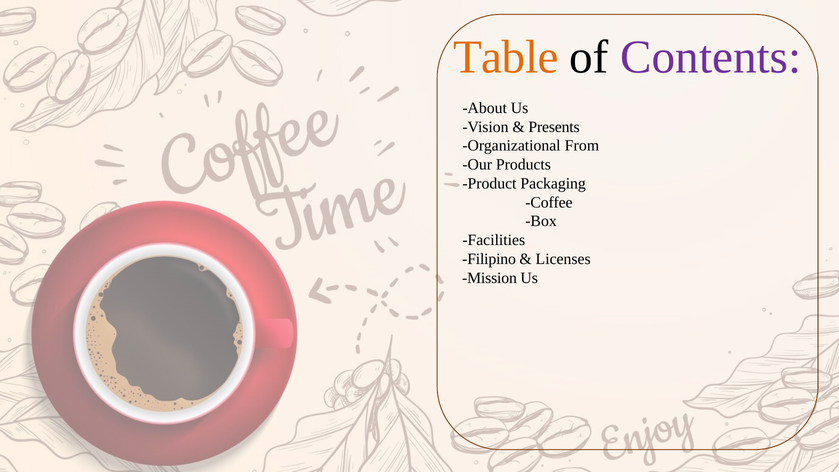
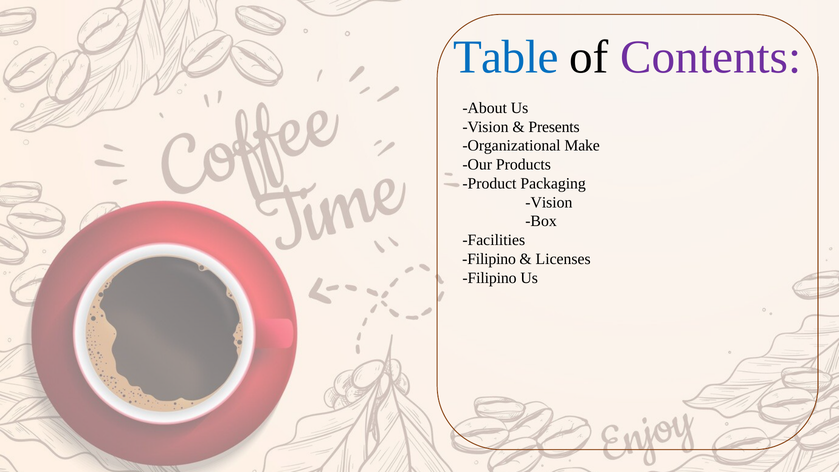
Table colour: orange -> blue
From: From -> Make
Coffee at (549, 202): Coffee -> Vision
Mission at (489, 278): Mission -> Filipino
